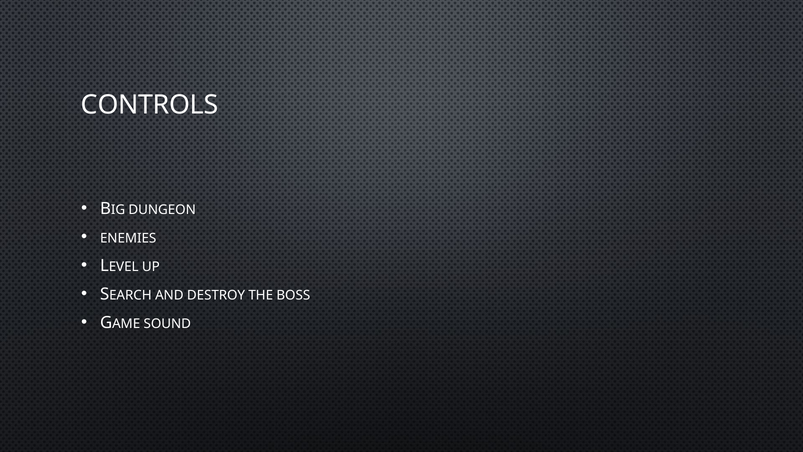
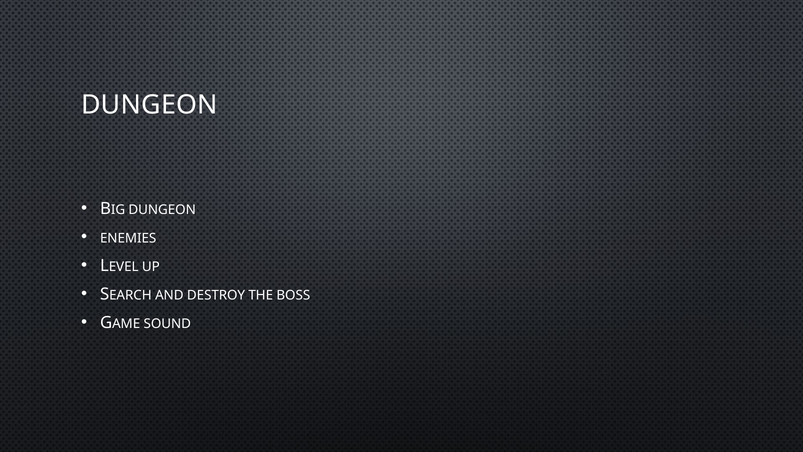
CONTROLS at (150, 105): CONTROLS -> DUNGEON
